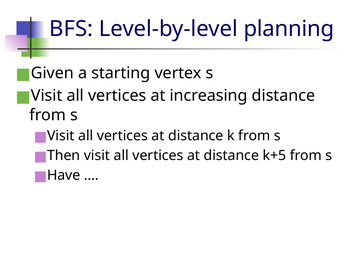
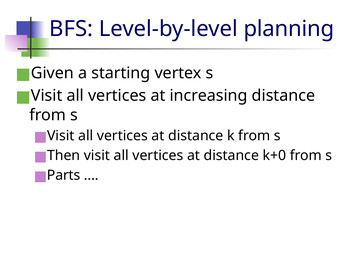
k+5: k+5 -> k+0
Have: Have -> Parts
